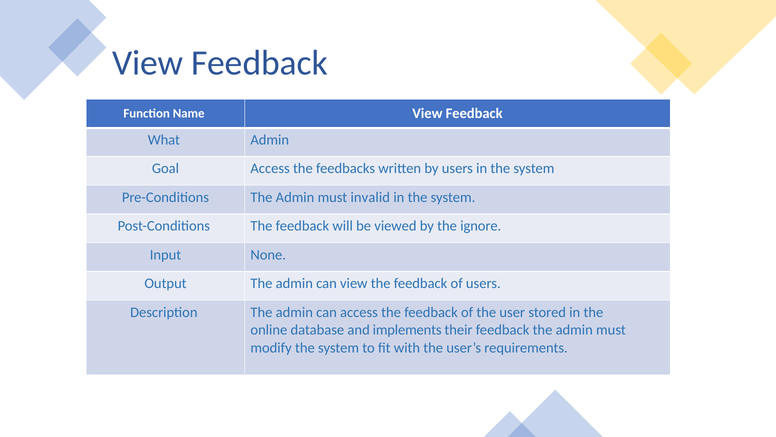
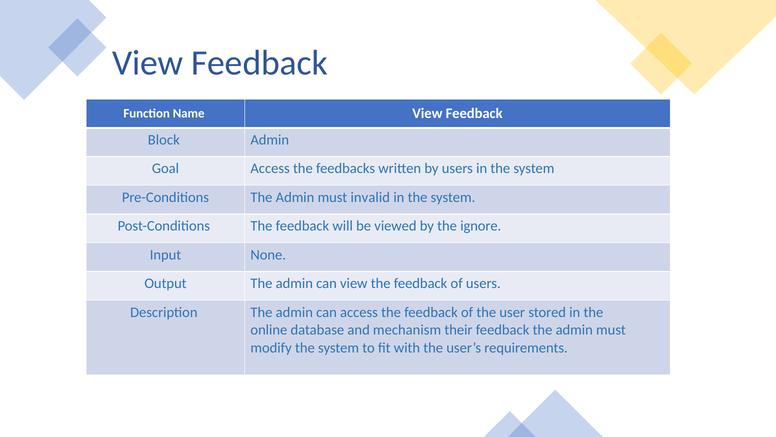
What: What -> Block
implements: implements -> mechanism
